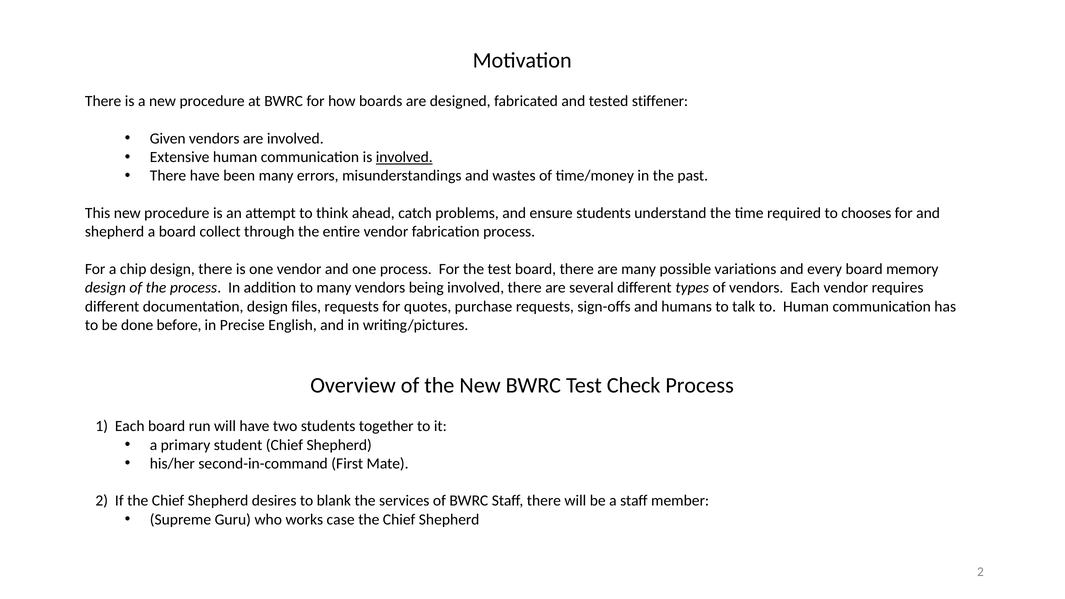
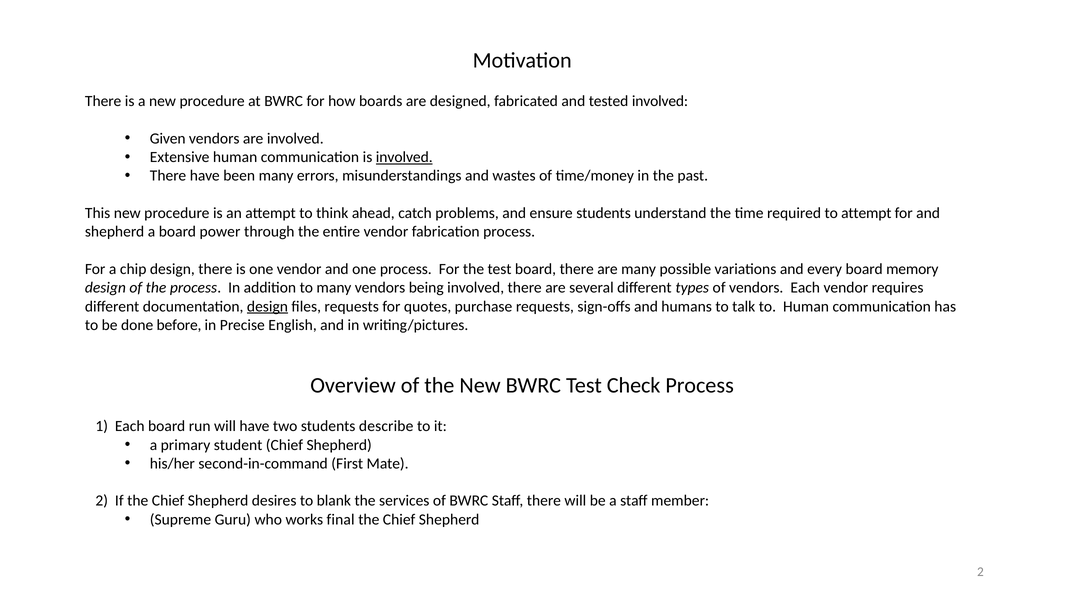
tested stiffener: stiffener -> involved
to chooses: chooses -> attempt
collect: collect -> power
design at (267, 306) underline: none -> present
together: together -> describe
case: case -> final
